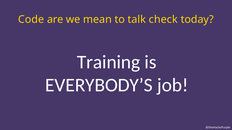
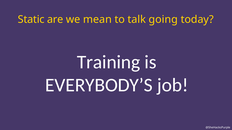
Code: Code -> Static
check: check -> going
